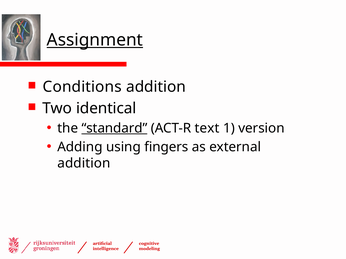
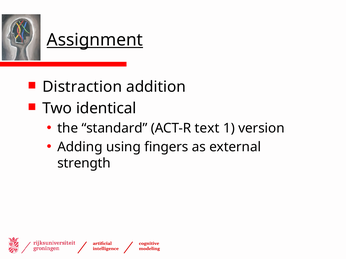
Conditions: Conditions -> Distraction
standard underline: present -> none
addition at (84, 163): addition -> strength
